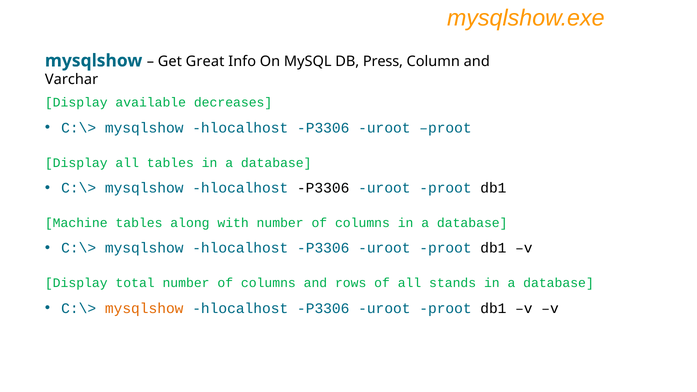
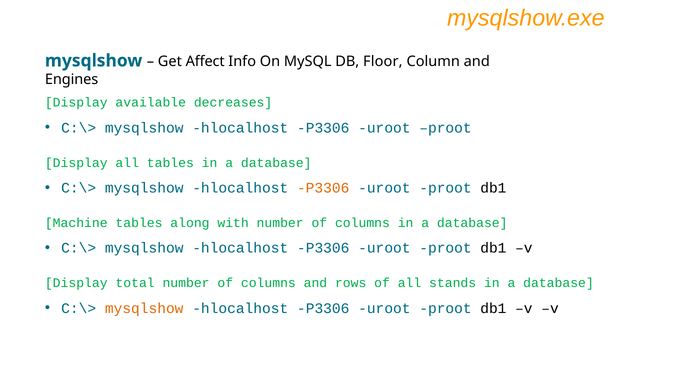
Great: Great -> Affect
Press: Press -> Floor
Varchar: Varchar -> Engines
P3306 at (323, 188) colour: black -> orange
